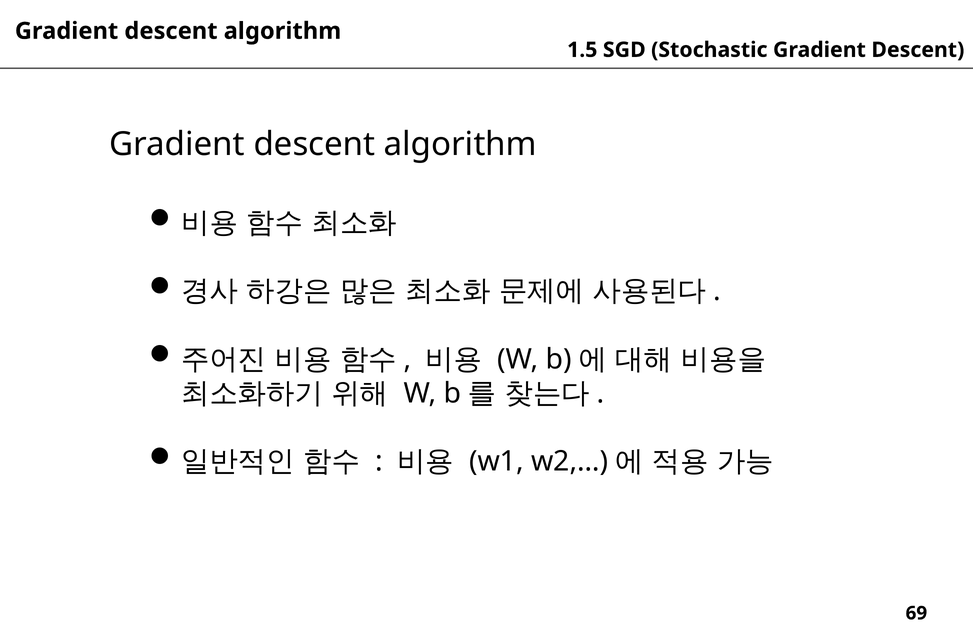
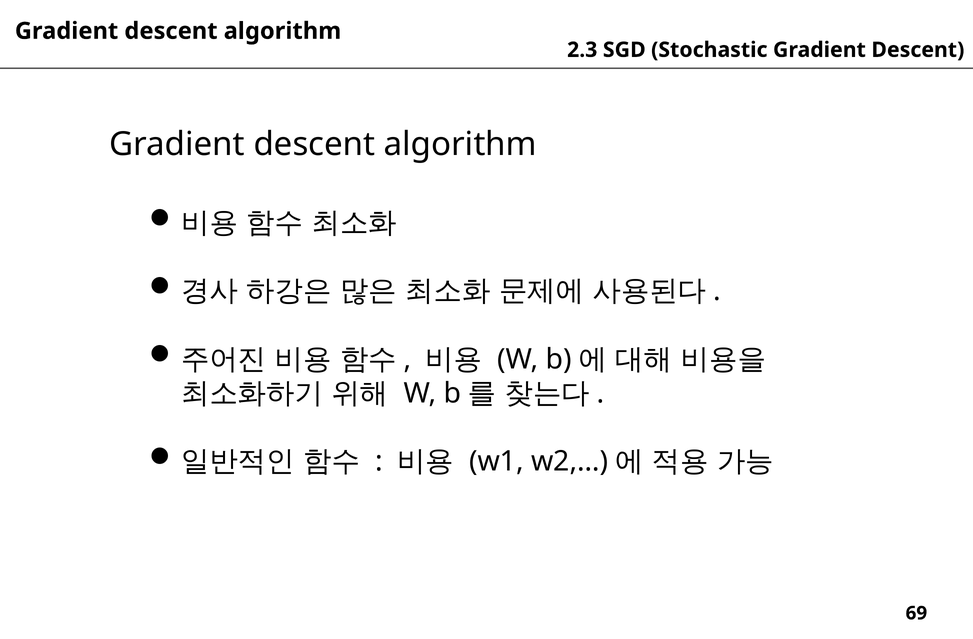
1.5: 1.5 -> 2.3
